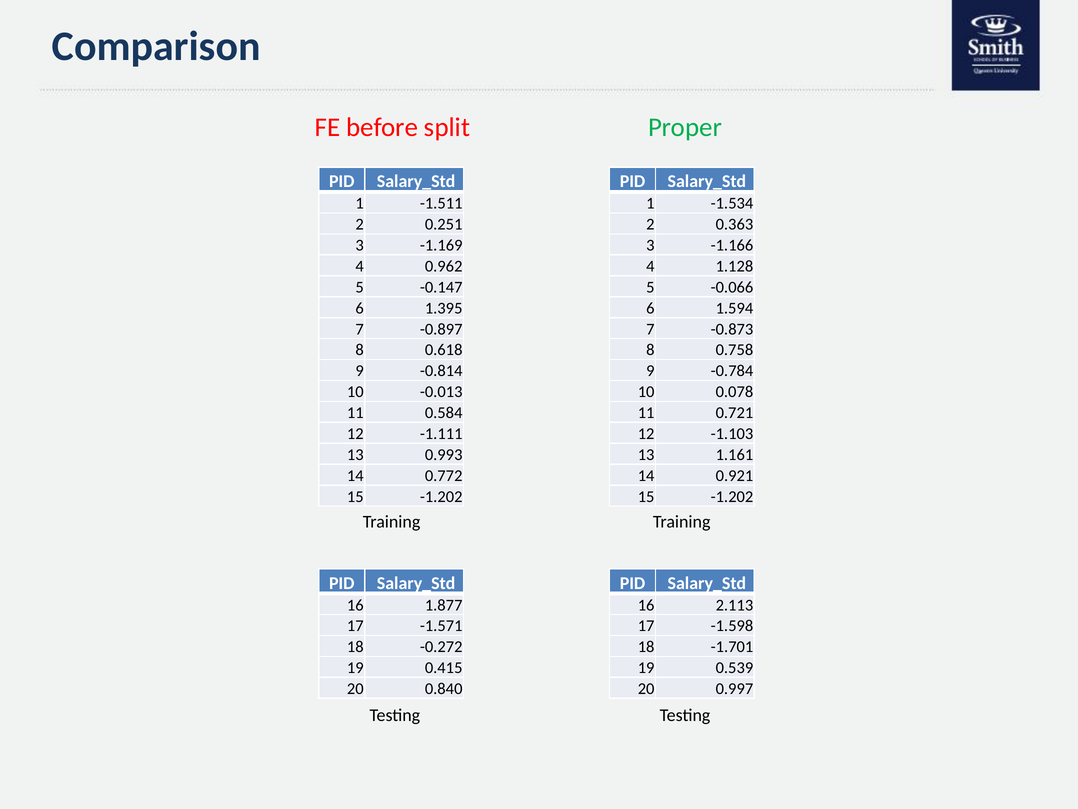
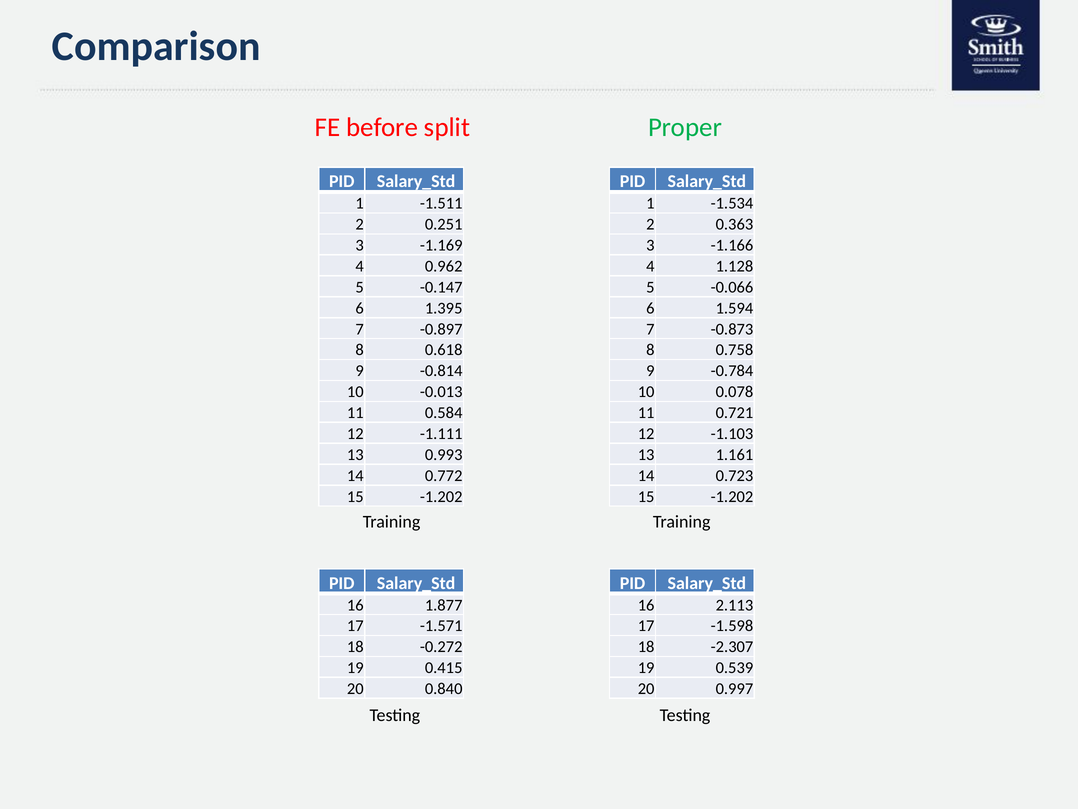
0.921: 0.921 -> 0.723
-1.701: -1.701 -> -2.307
